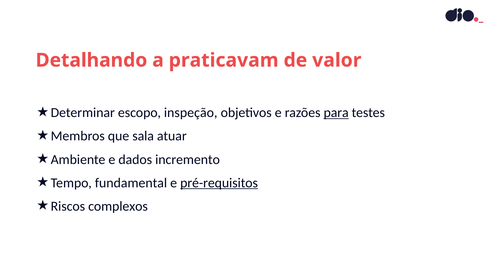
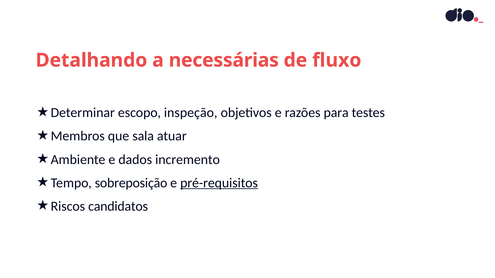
praticavam: praticavam -> necessárias
valor: valor -> fluxo
para underline: present -> none
fundamental: fundamental -> sobreposição
complexos: complexos -> candidatos
